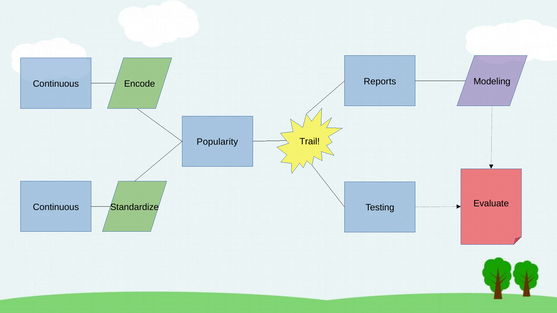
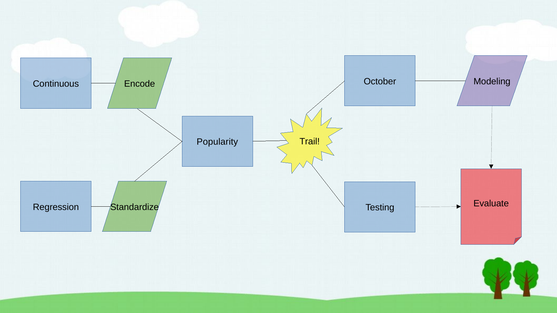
Reports: Reports -> October
Continuous at (56, 207): Continuous -> Regression
